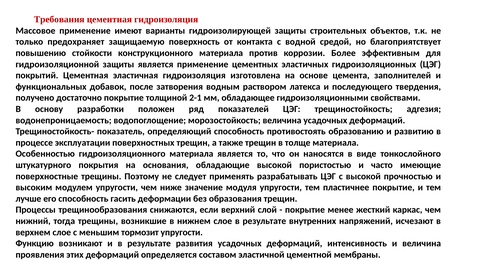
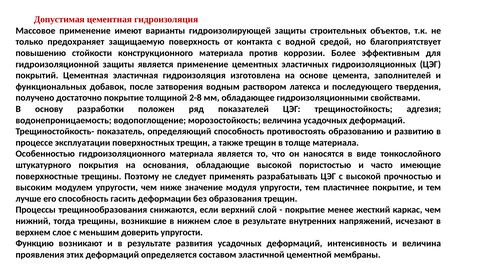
Требования: Требования -> Допустимая
2-1: 2-1 -> 2-8
тормозит: тормозит -> доверить
